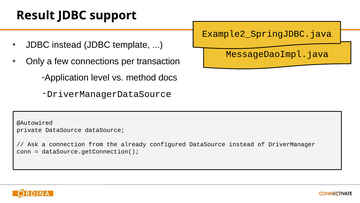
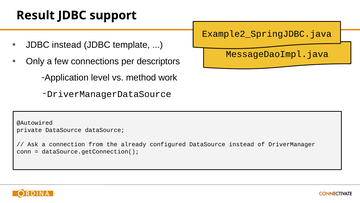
transaction: transaction -> descriptors
docs: docs -> work
